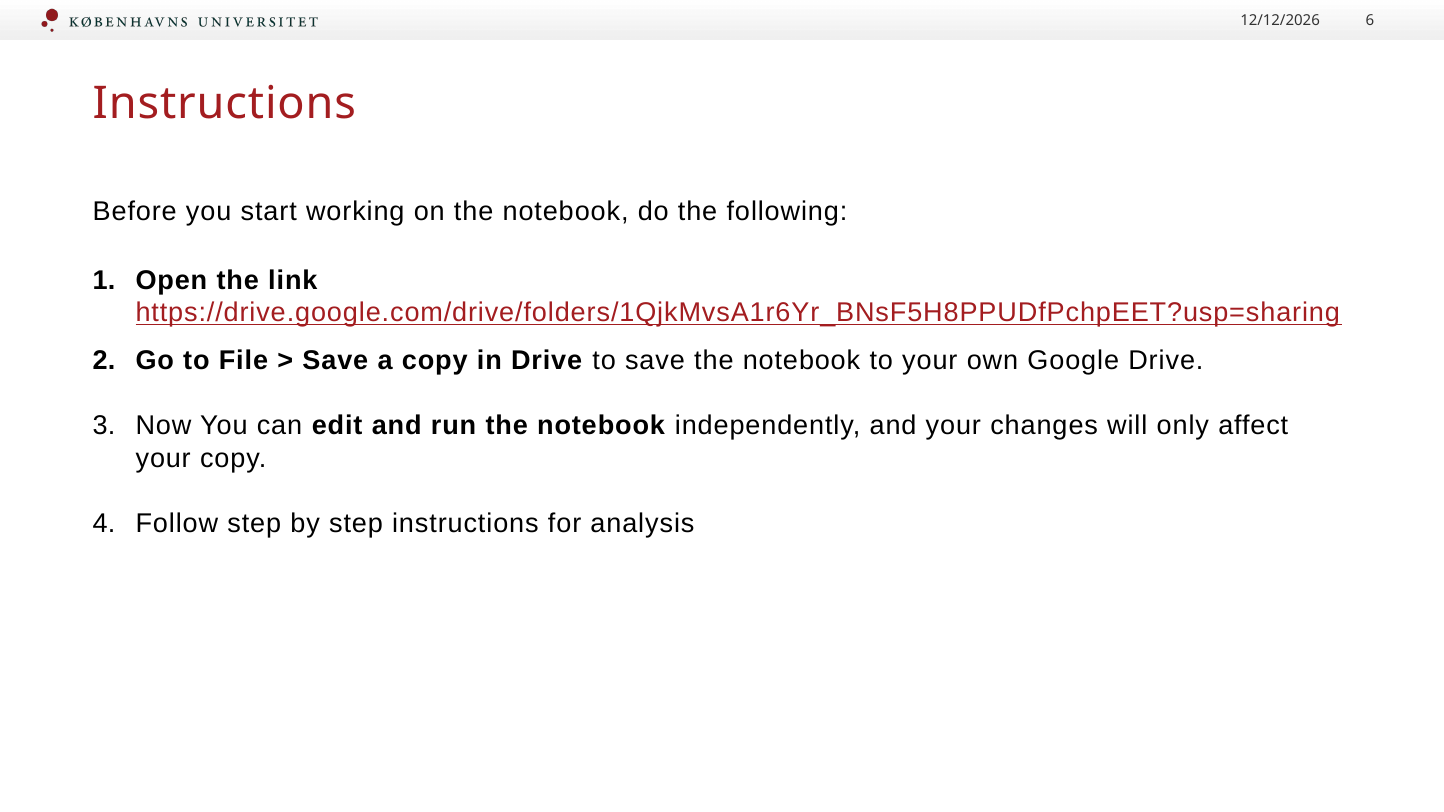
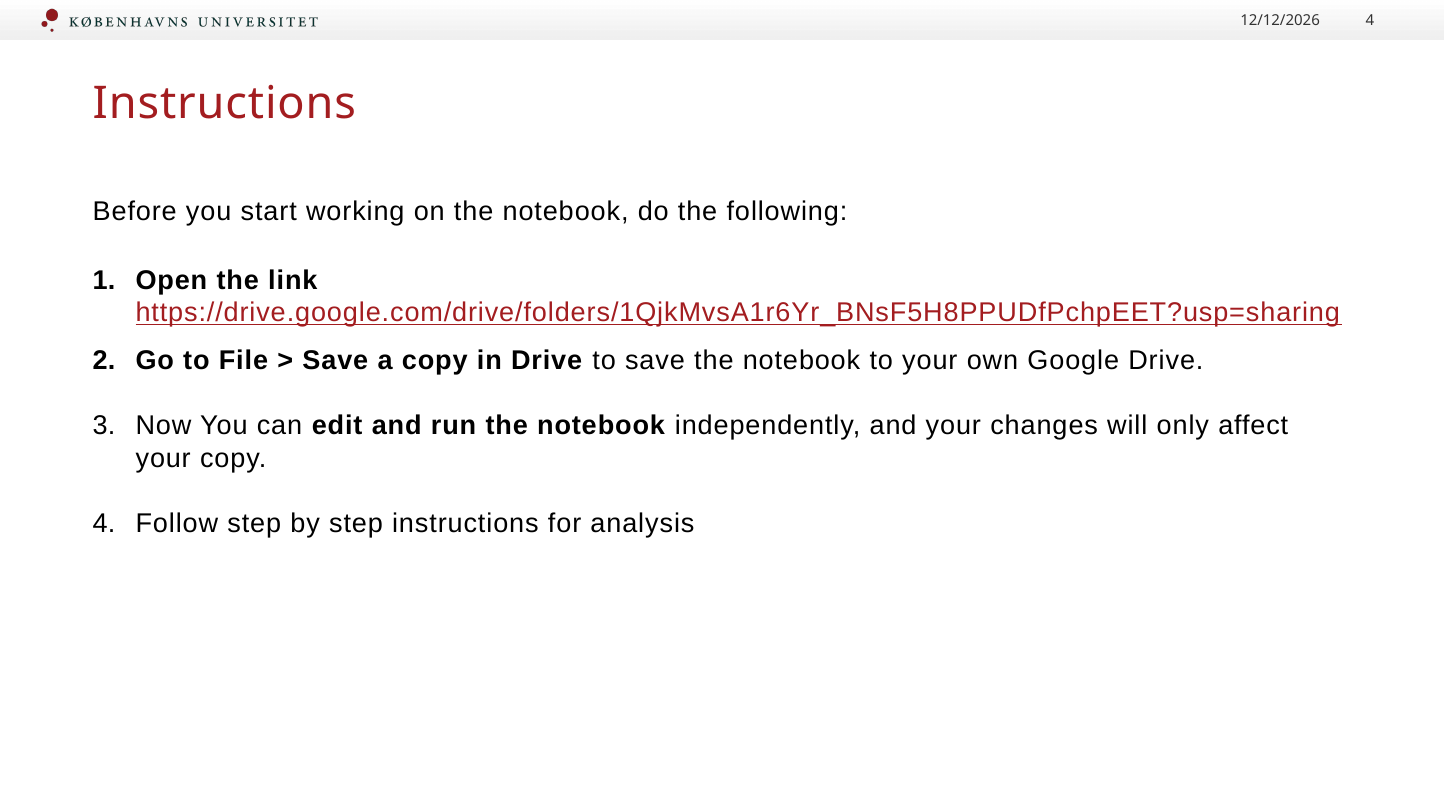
6 at (1370, 21): 6 -> 4
